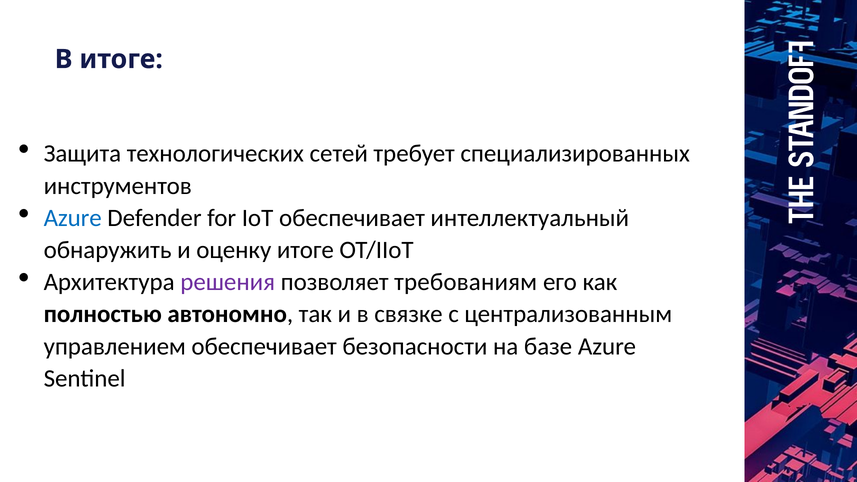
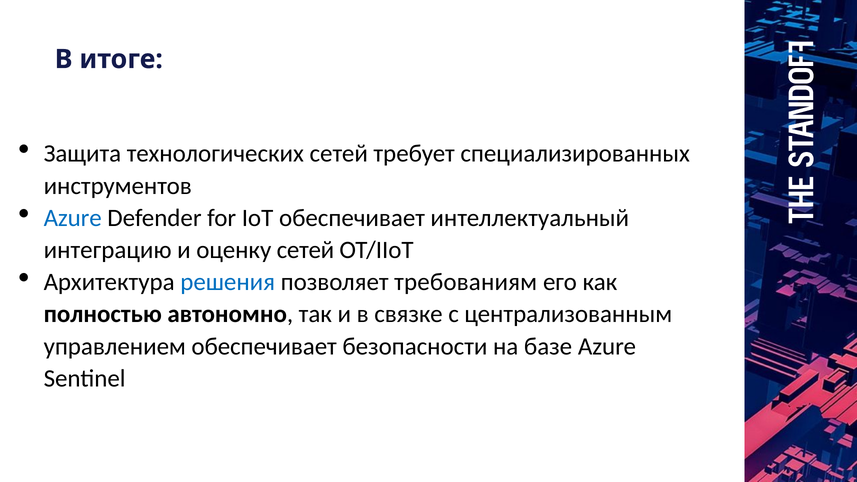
обнаружить: обнаружить -> интеграцию
оценку итоге: итоге -> сетей
решения colour: purple -> blue
